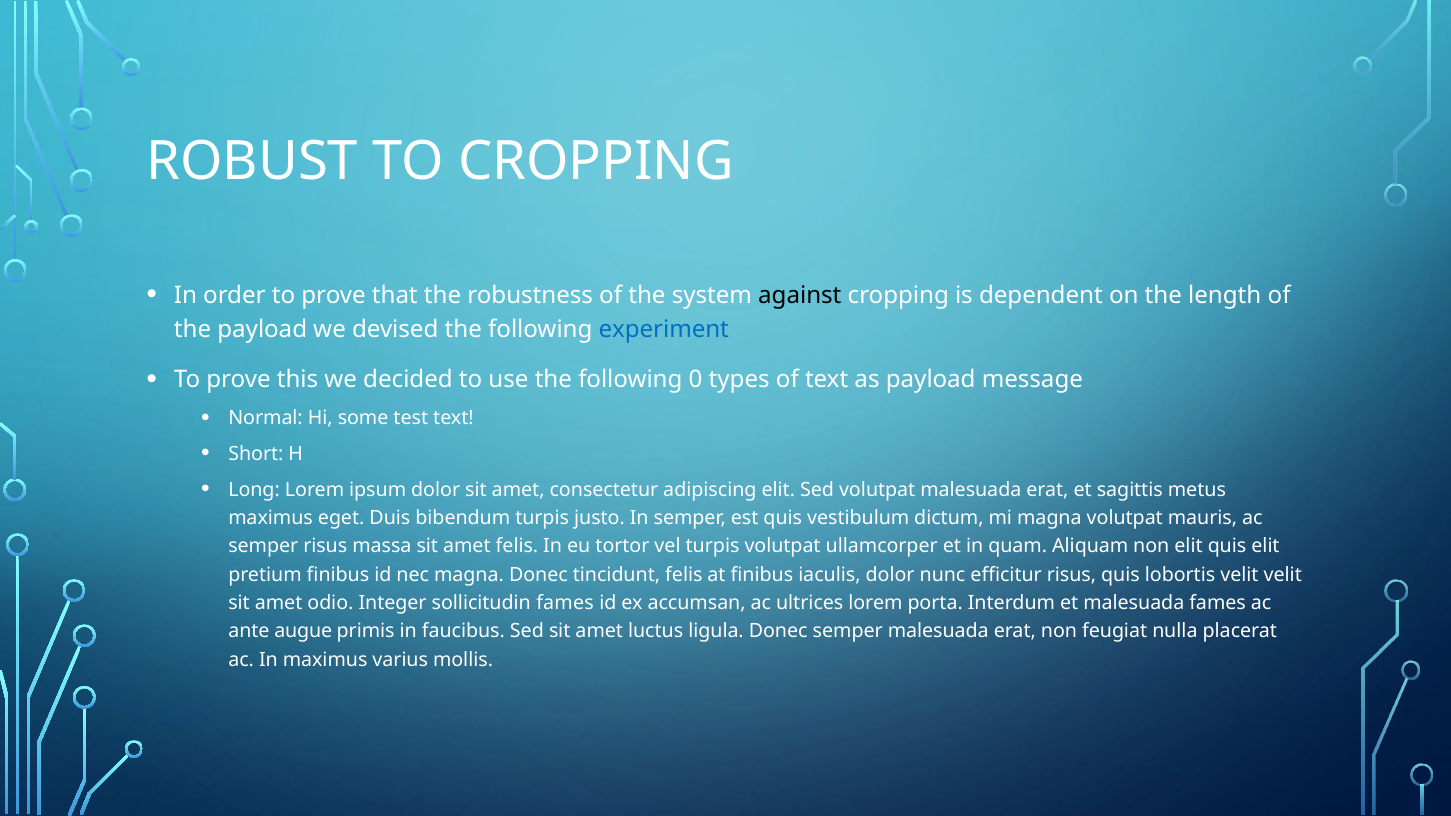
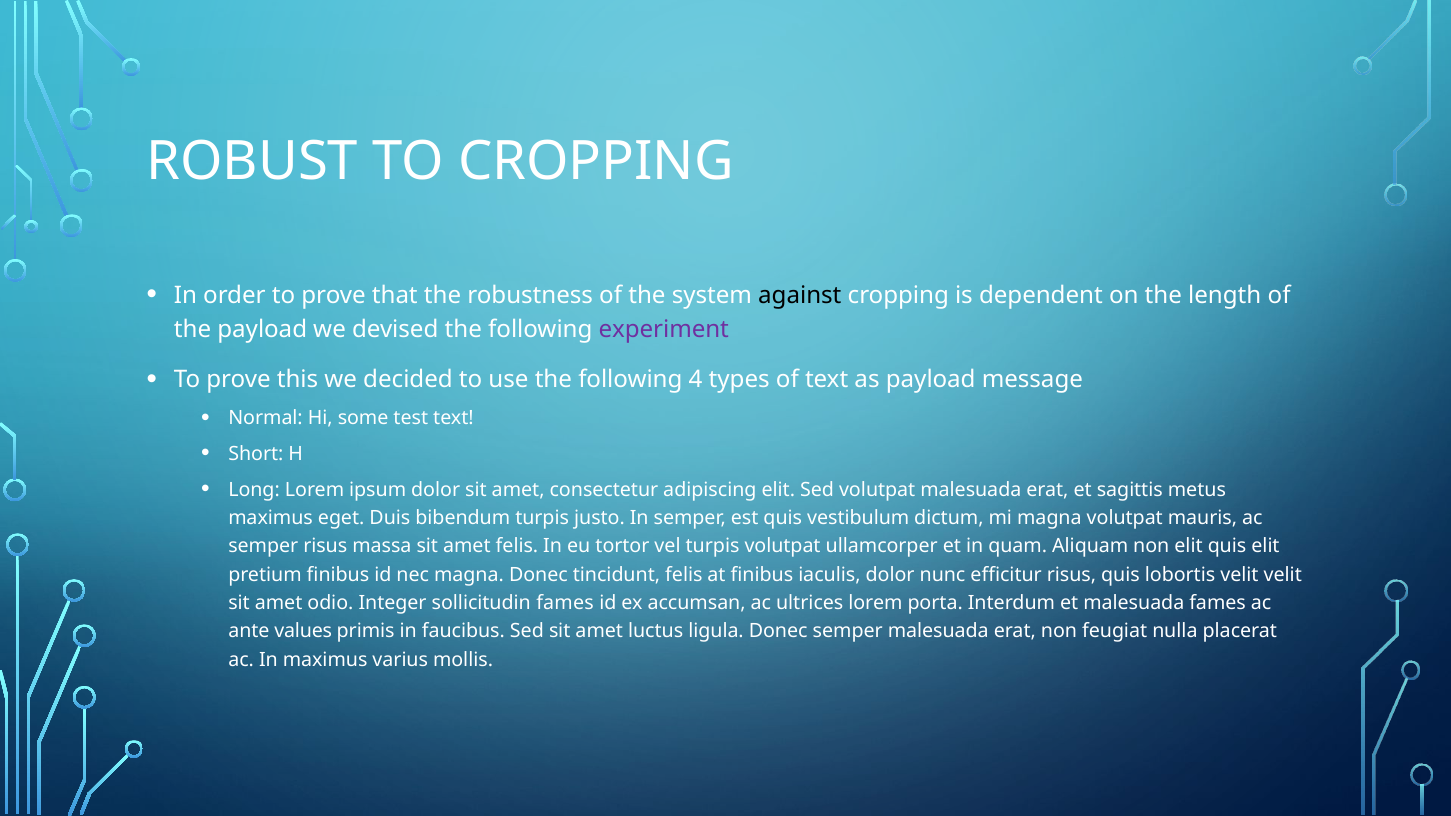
experiment colour: blue -> purple
0: 0 -> 4
augue: augue -> values
